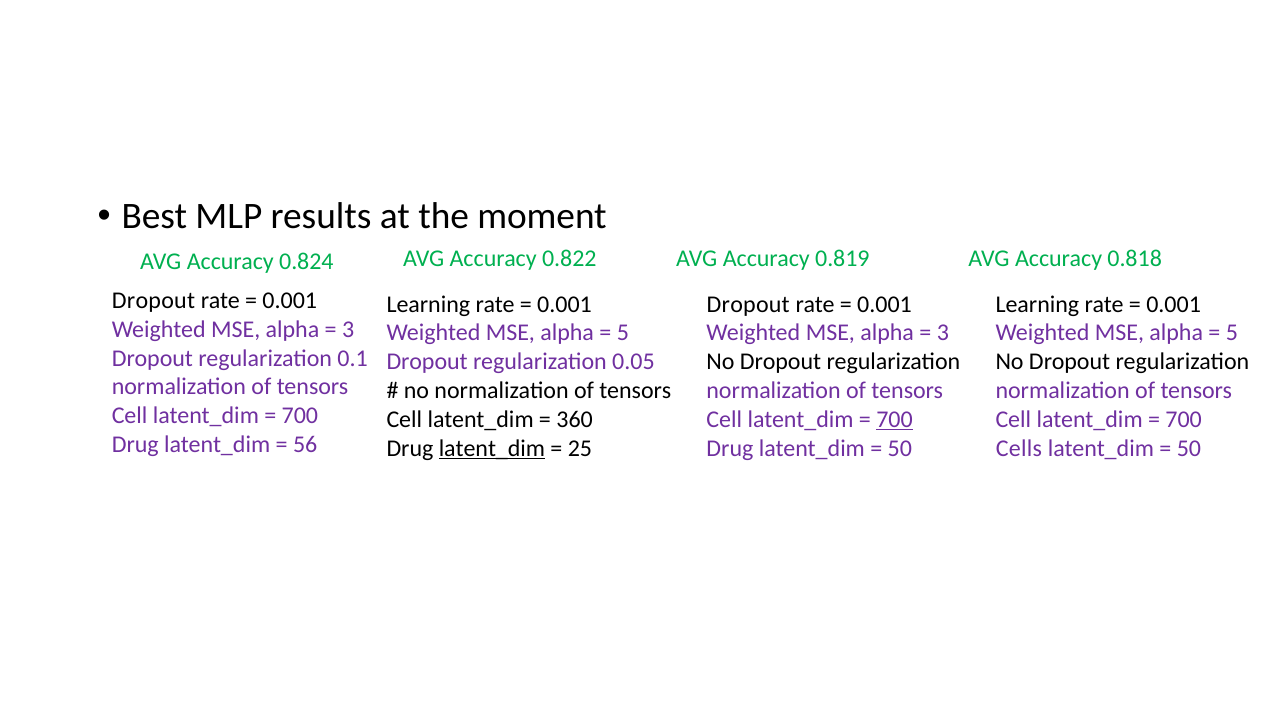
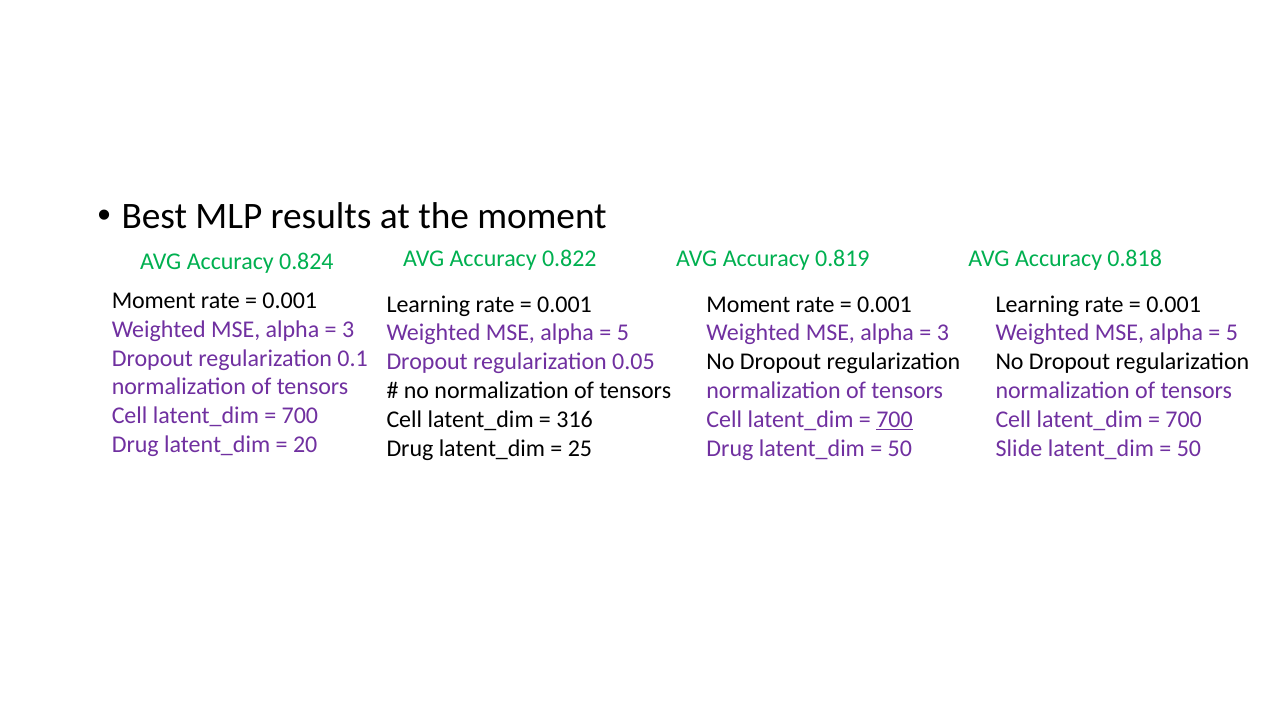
Dropout at (154, 301): Dropout -> Moment
Dropout at (748, 304): Dropout -> Moment
360: 360 -> 316
56: 56 -> 20
latent_dim at (492, 448) underline: present -> none
Cells: Cells -> Slide
